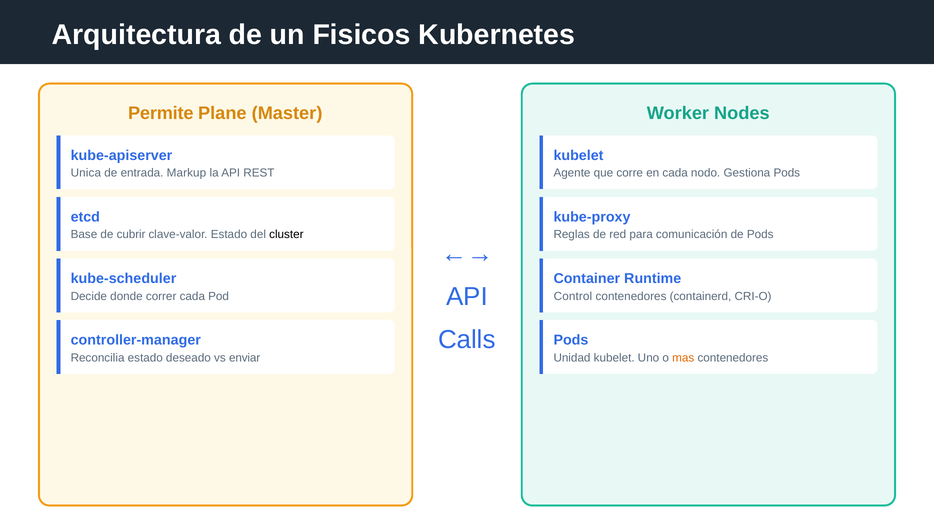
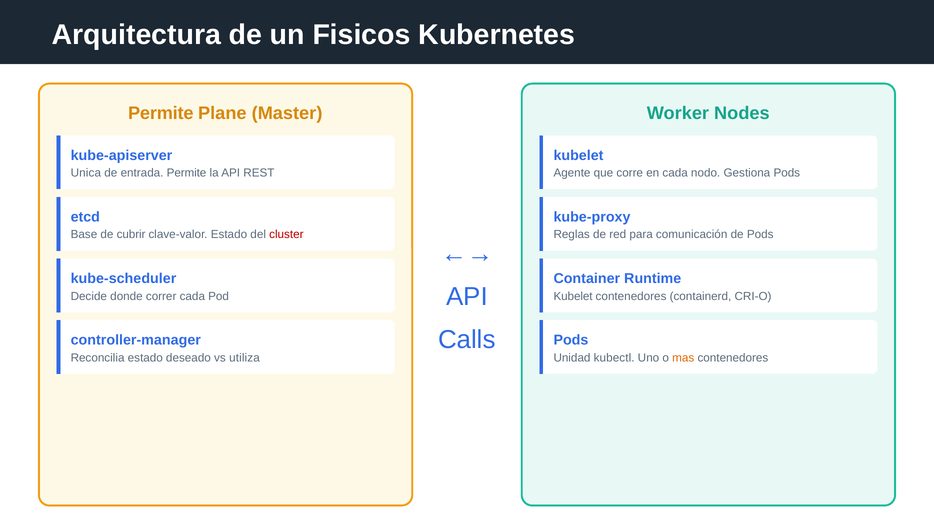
entrada Markup: Markup -> Permite
cluster colour: black -> red
Control at (573, 296): Control -> Kubelet
enviar: enviar -> utiliza
Unidad kubelet: kubelet -> kubectl
